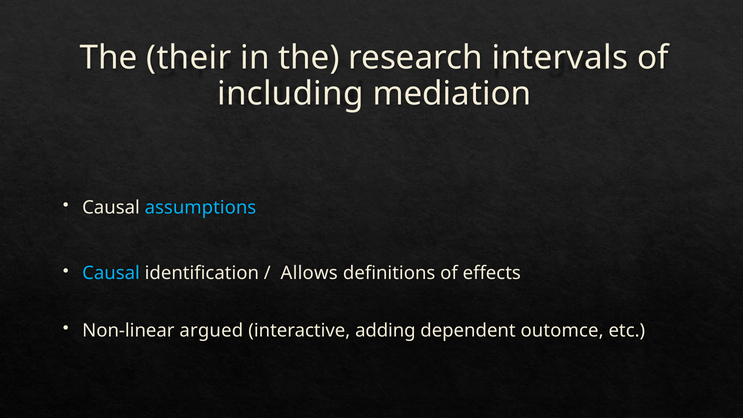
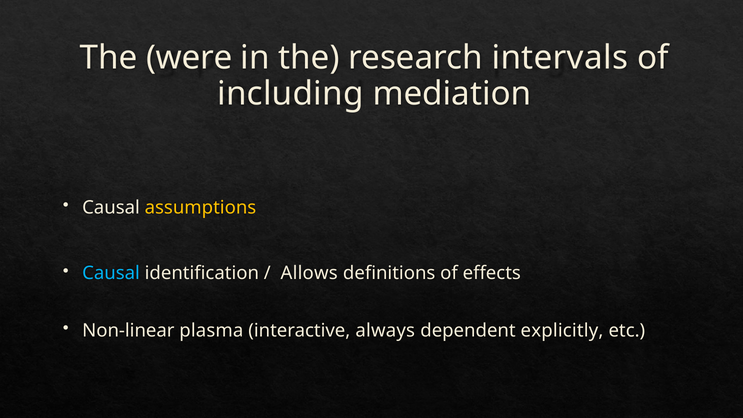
their: their -> were
assumptions colour: light blue -> yellow
argued: argued -> plasma
adding: adding -> always
outomce: outomce -> explicitly
